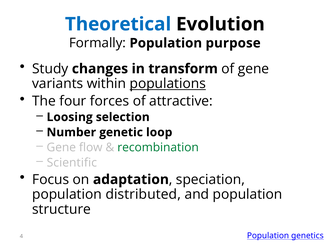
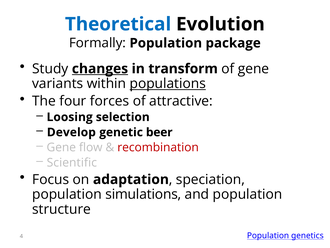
purpose: purpose -> package
changes underline: none -> present
Number: Number -> Develop
loop: loop -> beer
recombination colour: green -> red
distributed: distributed -> simulations
